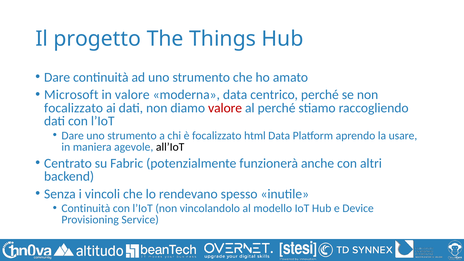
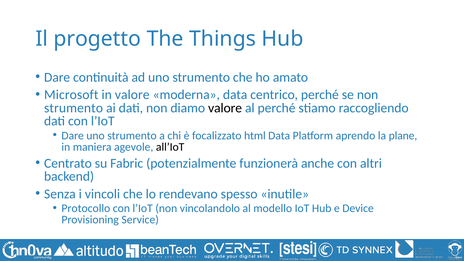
focalizzato at (74, 108): focalizzato -> strumento
valore at (225, 108) colour: red -> black
usare: usare -> plane
Continuità at (86, 208): Continuità -> Protocollo
